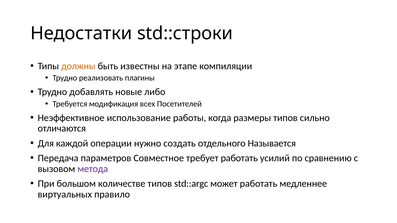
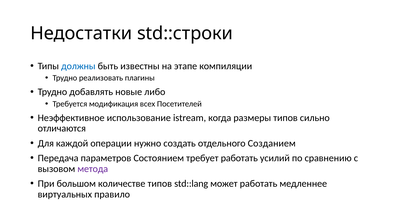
должны colour: orange -> blue
работы: работы -> istream
Называется: Называется -> Созданием
Совместное: Совместное -> Состоянием
std::argc: std::argc -> std::lang
